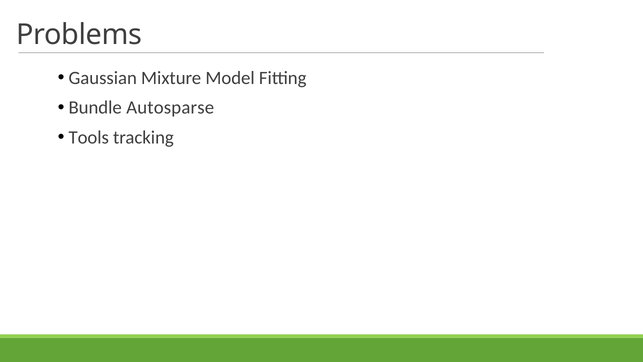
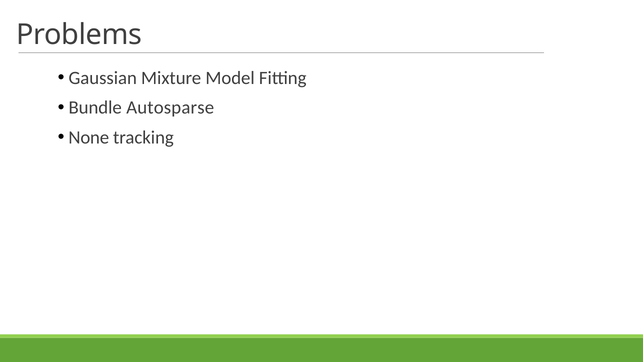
Tools: Tools -> None
